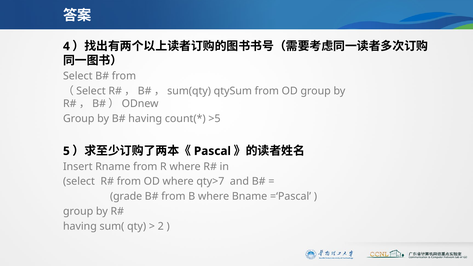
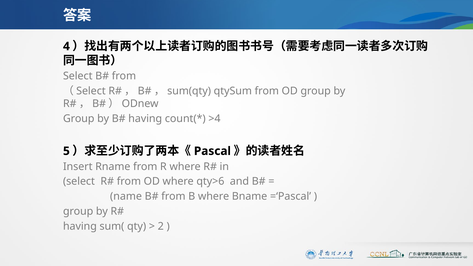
>5: >5 -> >4
qty>7: qty>7 -> qty>6
grade: grade -> name
